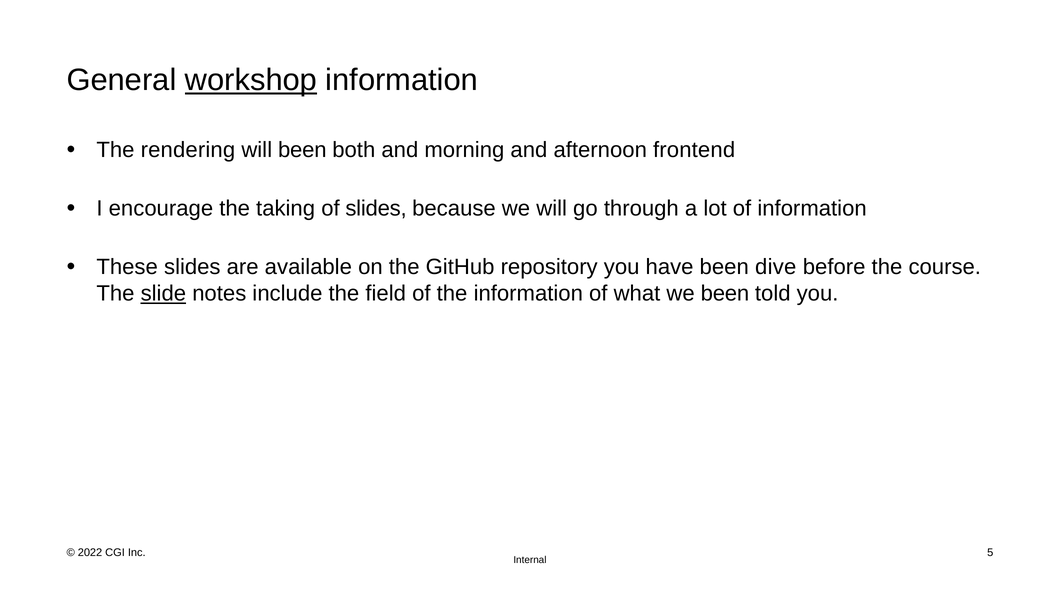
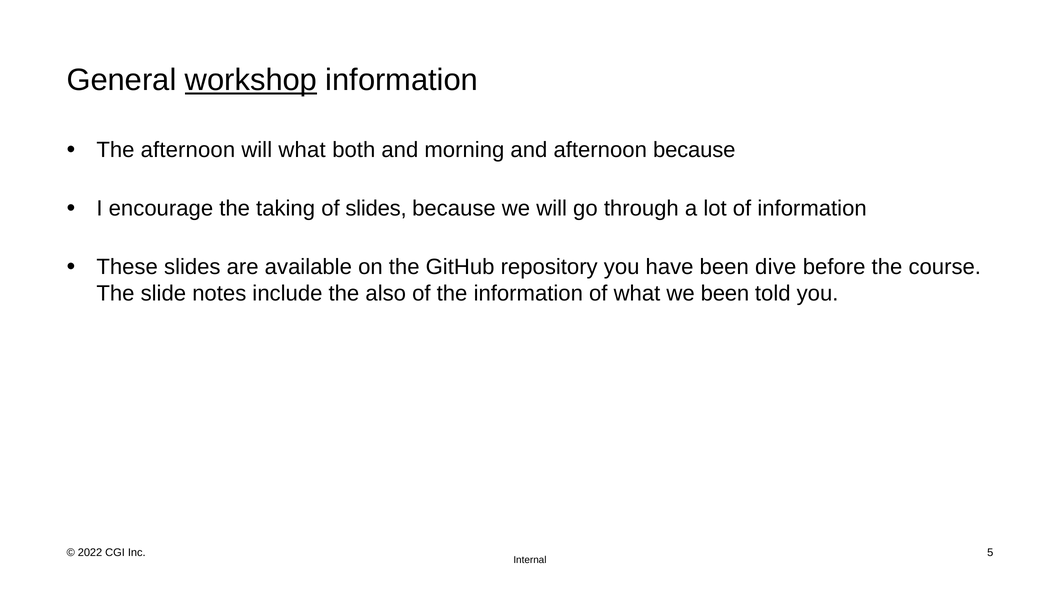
The rendering: rendering -> afternoon
will been: been -> what
afternoon frontend: frontend -> because
slide underline: present -> none
field: field -> also
